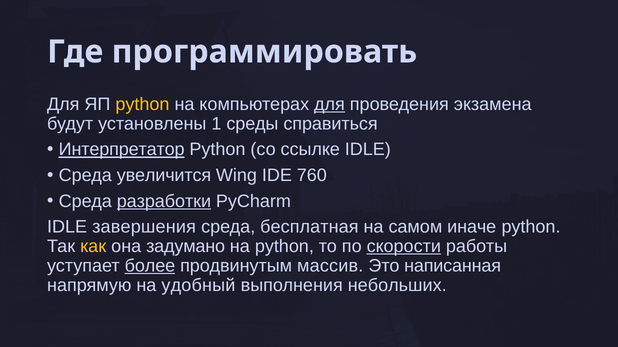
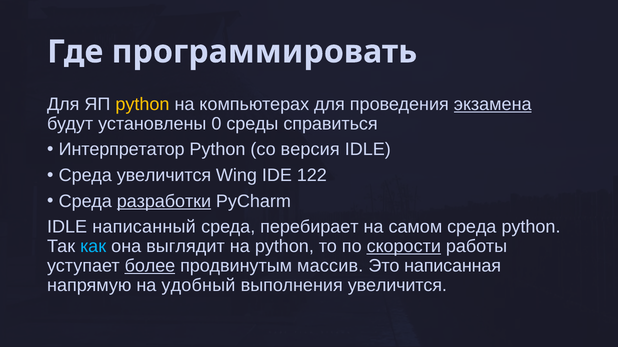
для at (329, 104) underline: present -> none
экзамена underline: none -> present
1: 1 -> 0
Интерпретатор underline: present -> none
ссылке: ссылке -> версия
760: 760 -> 122
завершения: завершения -> написанный
бесплатная: бесплатная -> перебирает
самом иначе: иначе -> среда
как colour: yellow -> light blue
задумано: задумано -> выглядит
выполнения небольших: небольших -> увеличится
